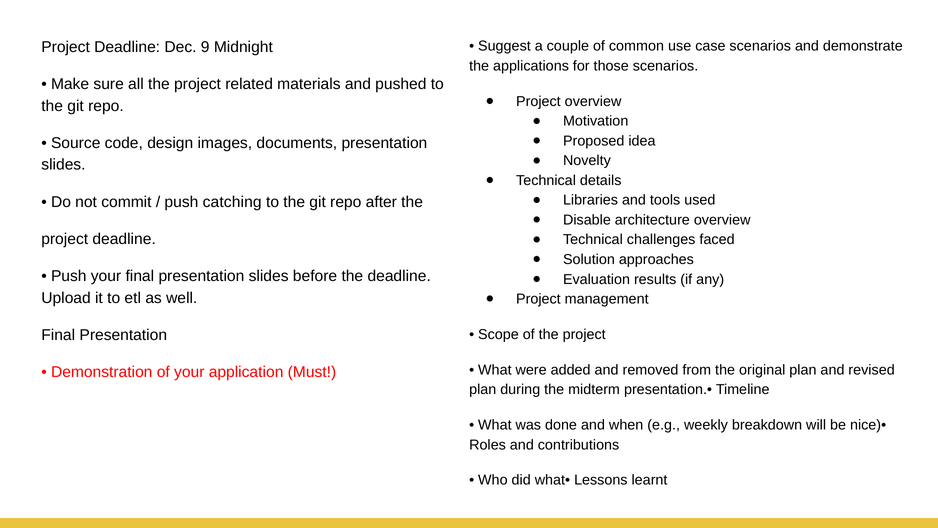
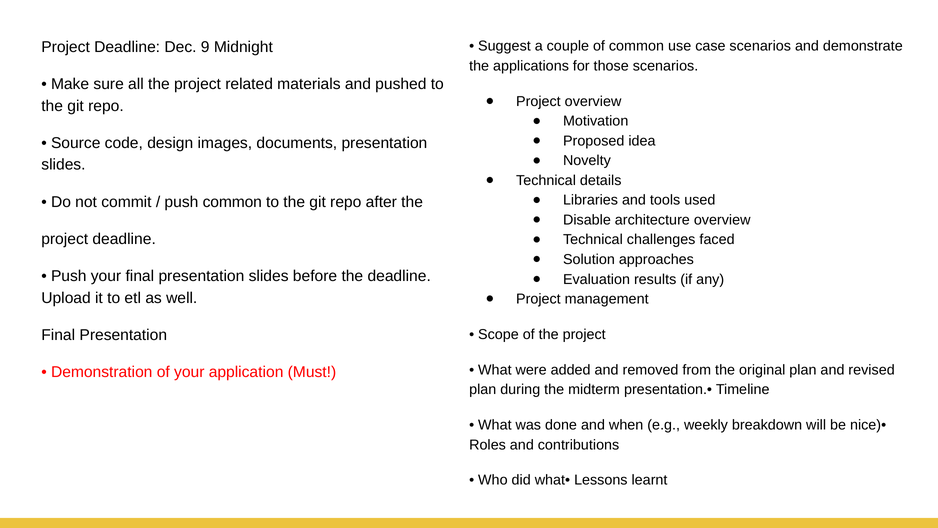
push catching: catching -> common
